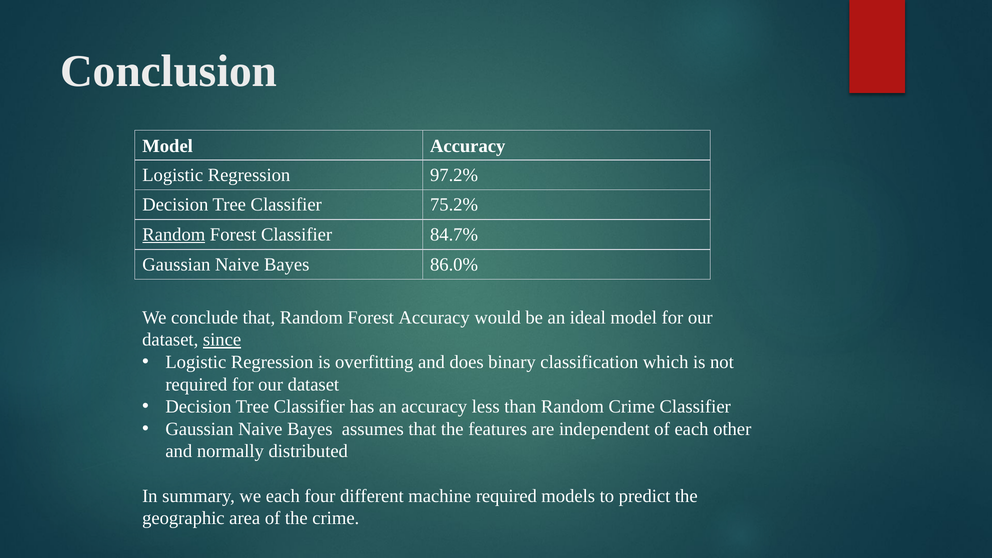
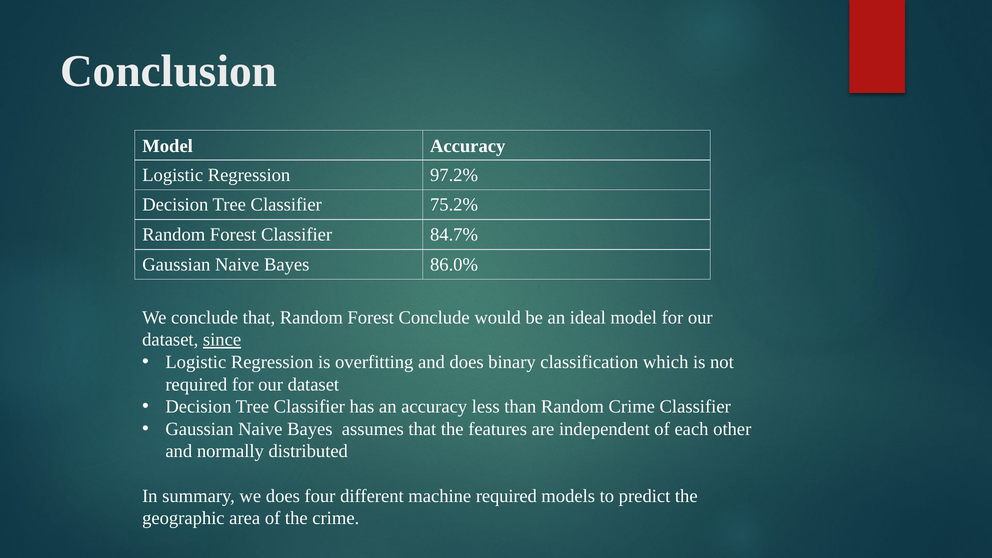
Random at (174, 235) underline: present -> none
Forest Accuracy: Accuracy -> Conclude
we each: each -> does
